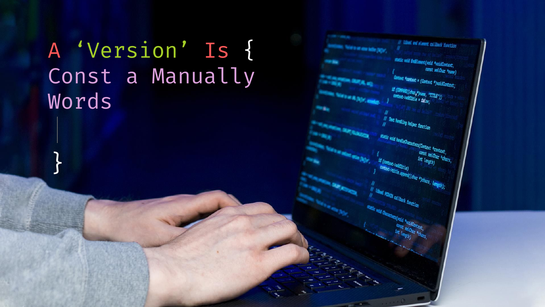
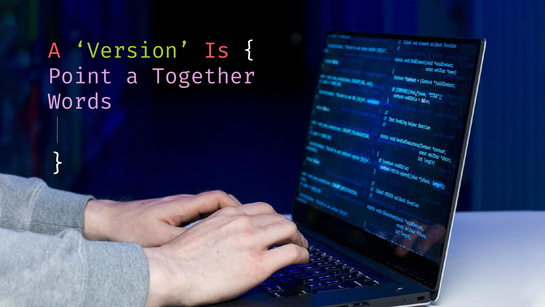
Const: Const -> Point
Manually: Manually -> Together
